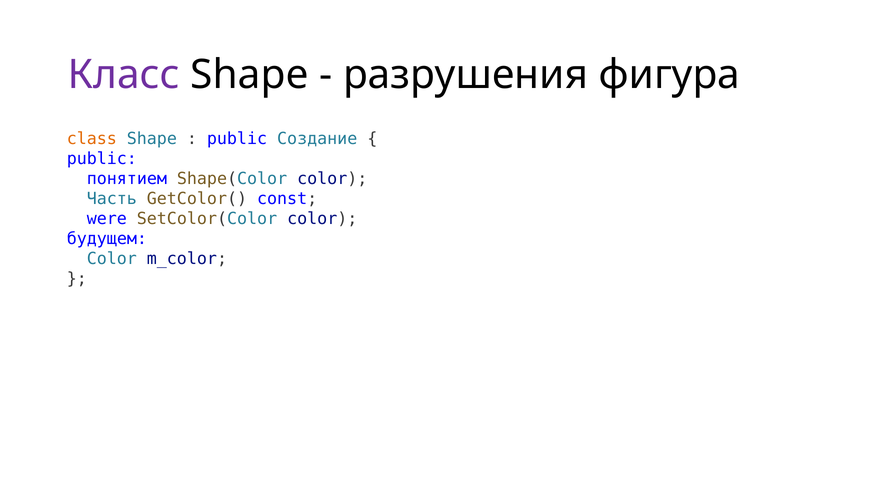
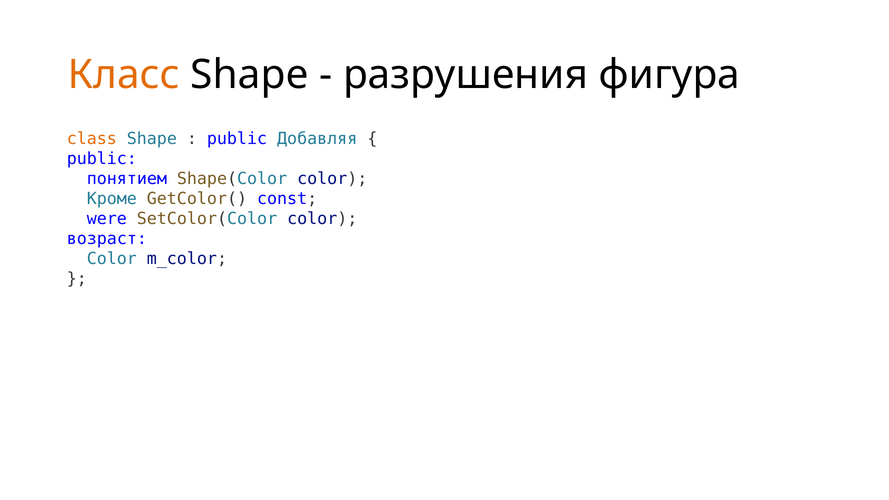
Класс colour: purple -> orange
Создание: Создание -> Добавляя
Часть: Часть -> Кроме
будущем: будущем -> возраст
